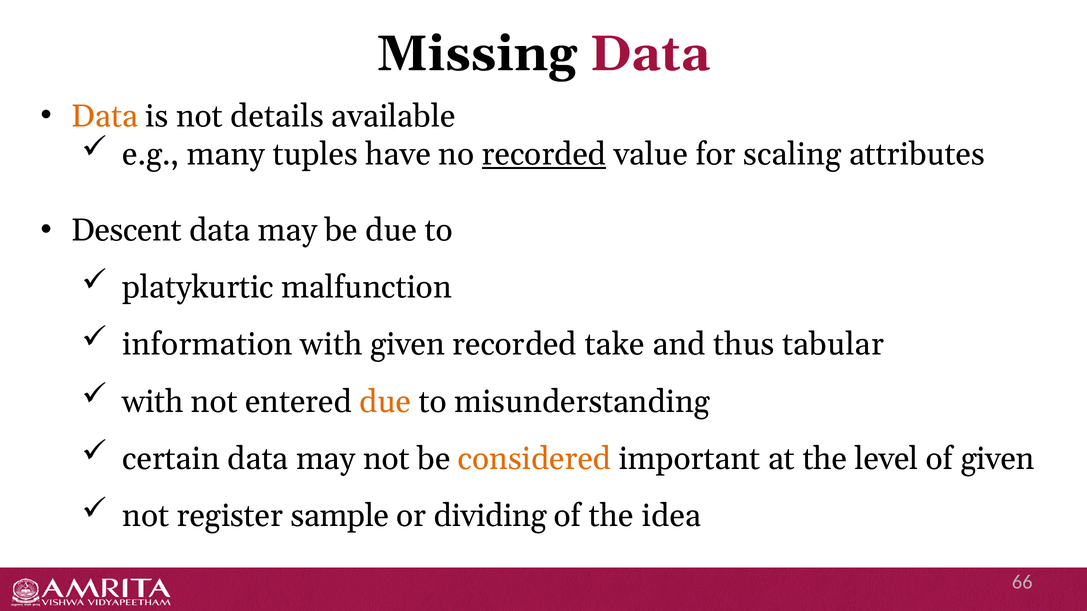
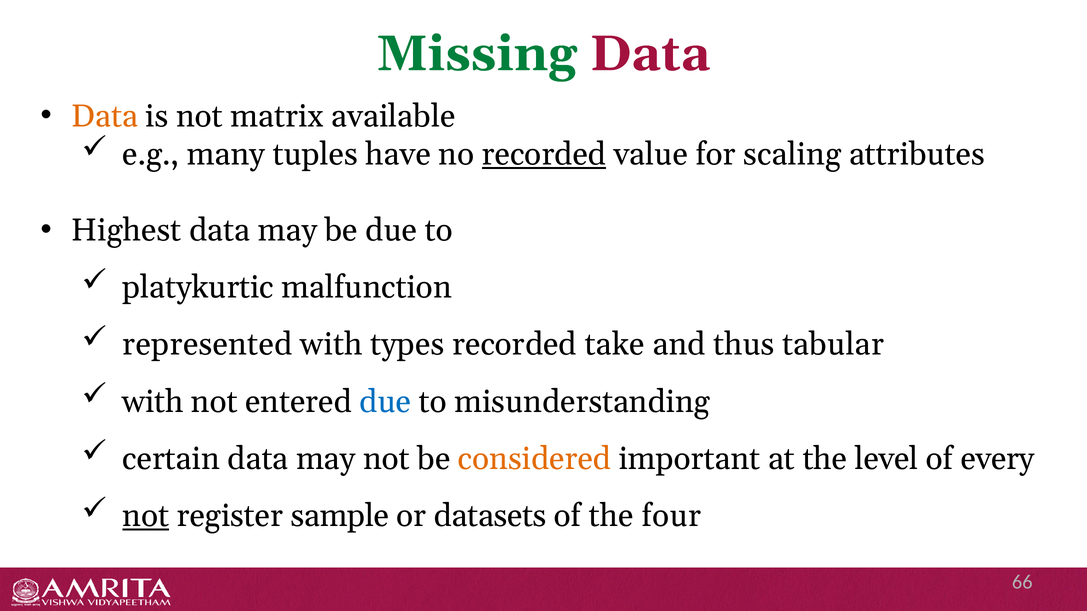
Missing colour: black -> green
details: details -> matrix
Descent: Descent -> Highest
information: information -> represented
with given: given -> types
due at (385, 402) colour: orange -> blue
of given: given -> every
not at (146, 516) underline: none -> present
dividing: dividing -> datasets
idea: idea -> four
